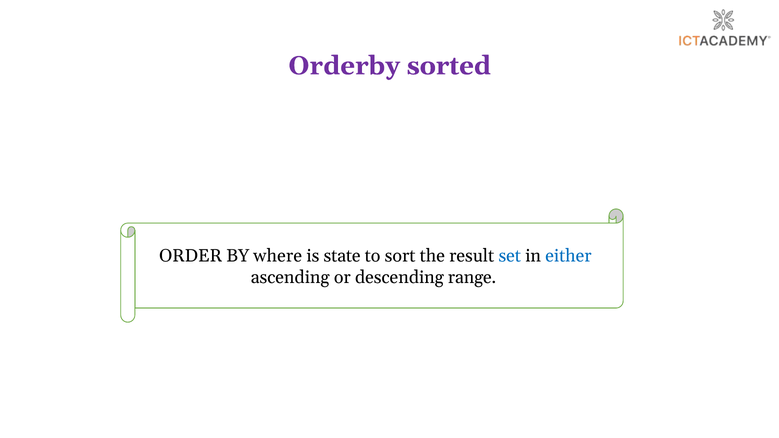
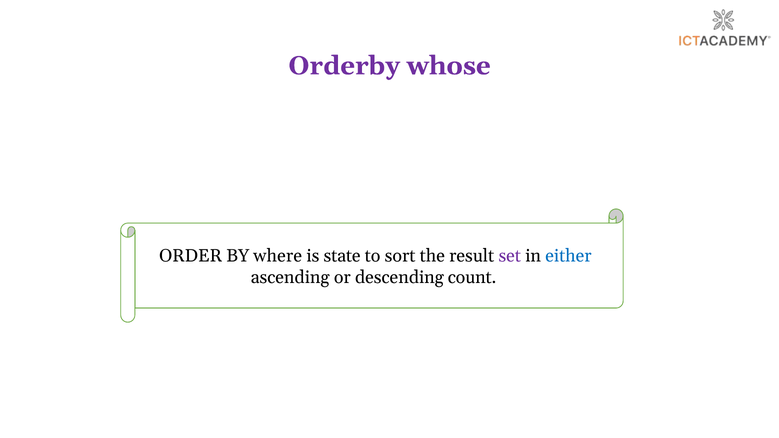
sorted: sorted -> whose
set colour: blue -> purple
range: range -> count
